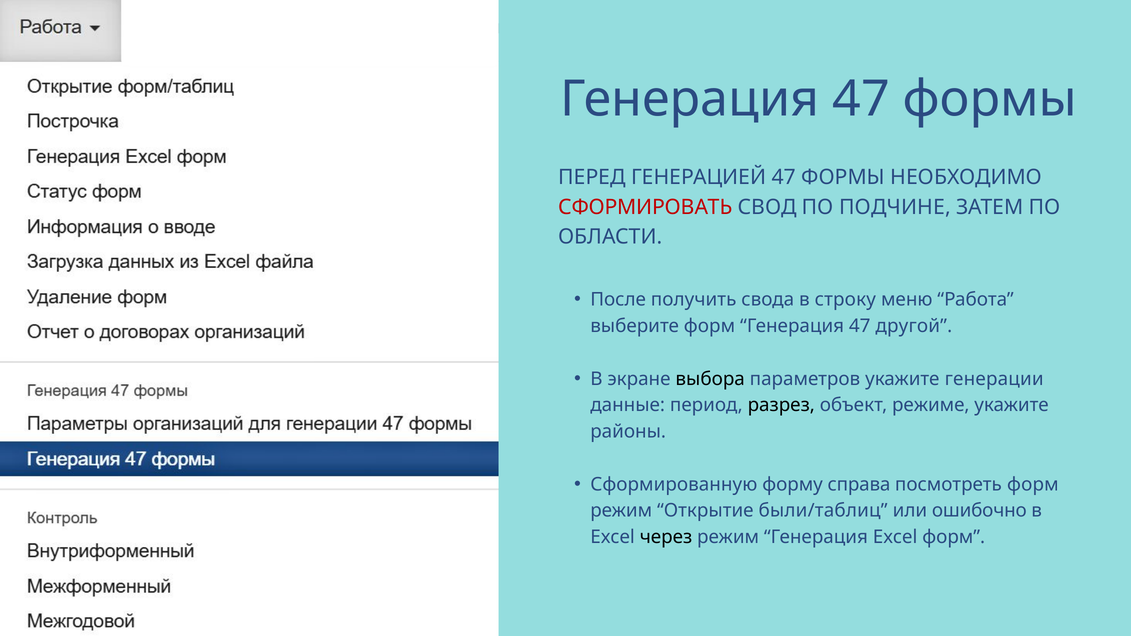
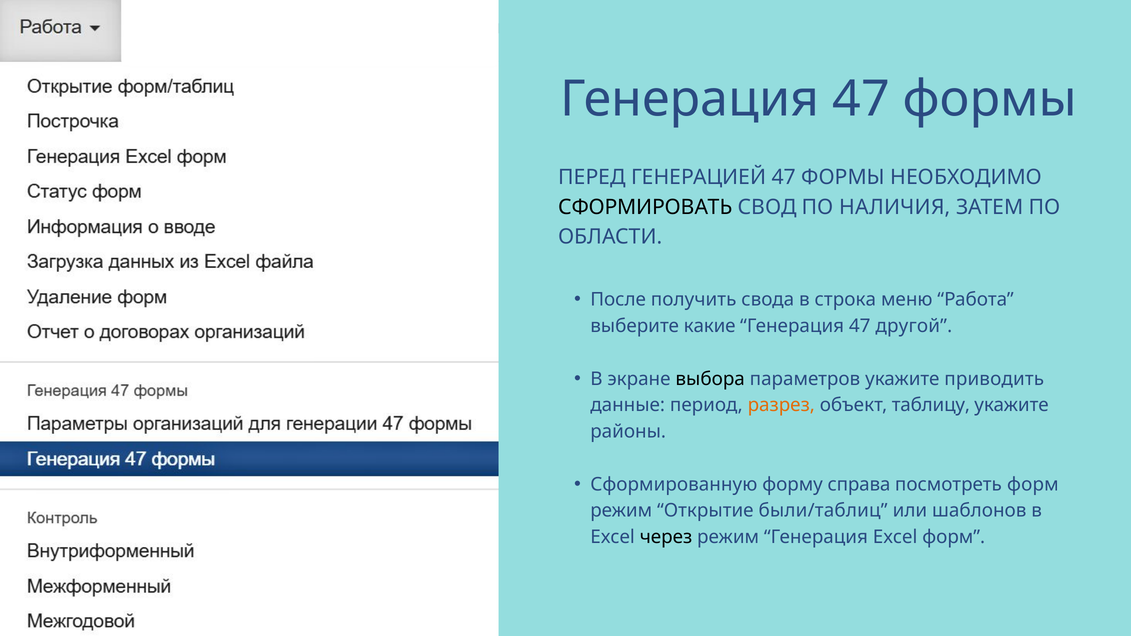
СФОРМИРОВАТЬ colour: red -> black
ПОДЧИНЕ: ПОДЧИНЕ -> НАЛИЧИЯ
строку: строку -> строка
выберите форм: форм -> какие
генерации: генерации -> приводить
разрез colour: black -> orange
режиме: режиме -> таблицу
ошибочно: ошибочно -> шаблонов
